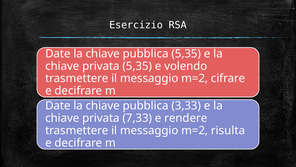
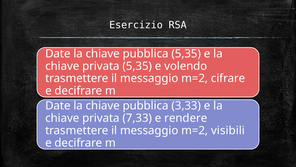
risulta: risulta -> visibili
